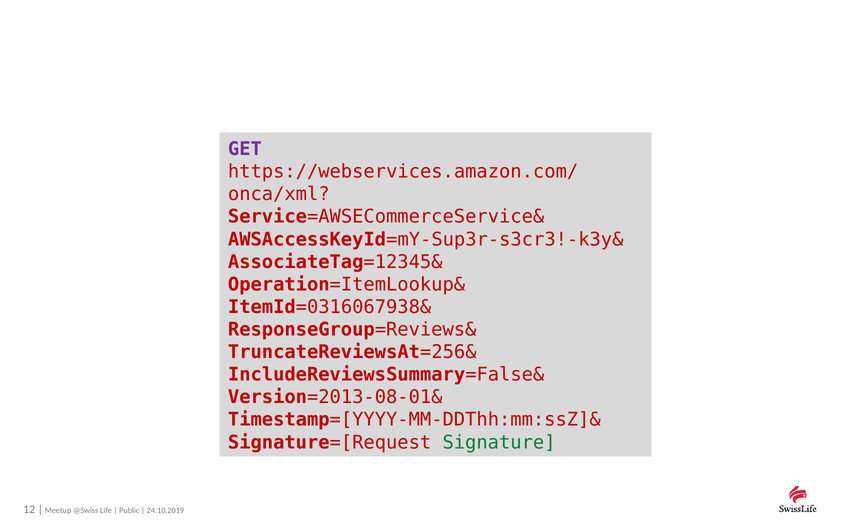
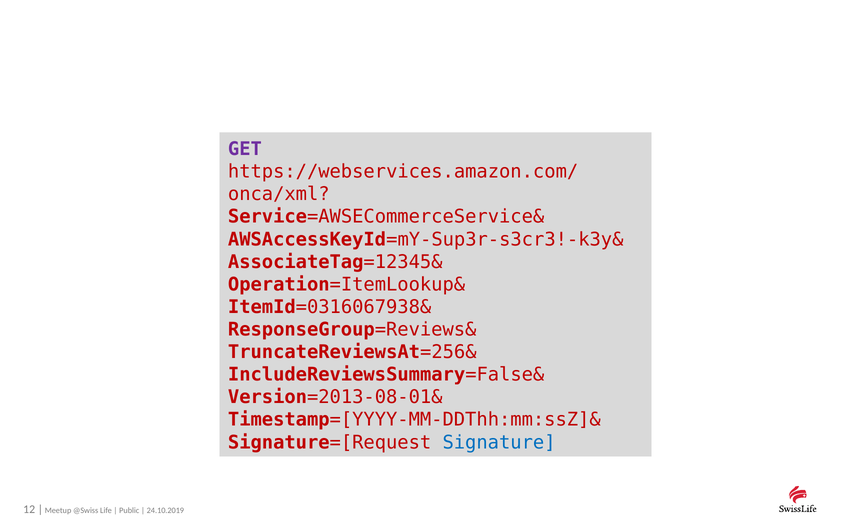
Signature colour: green -> blue
